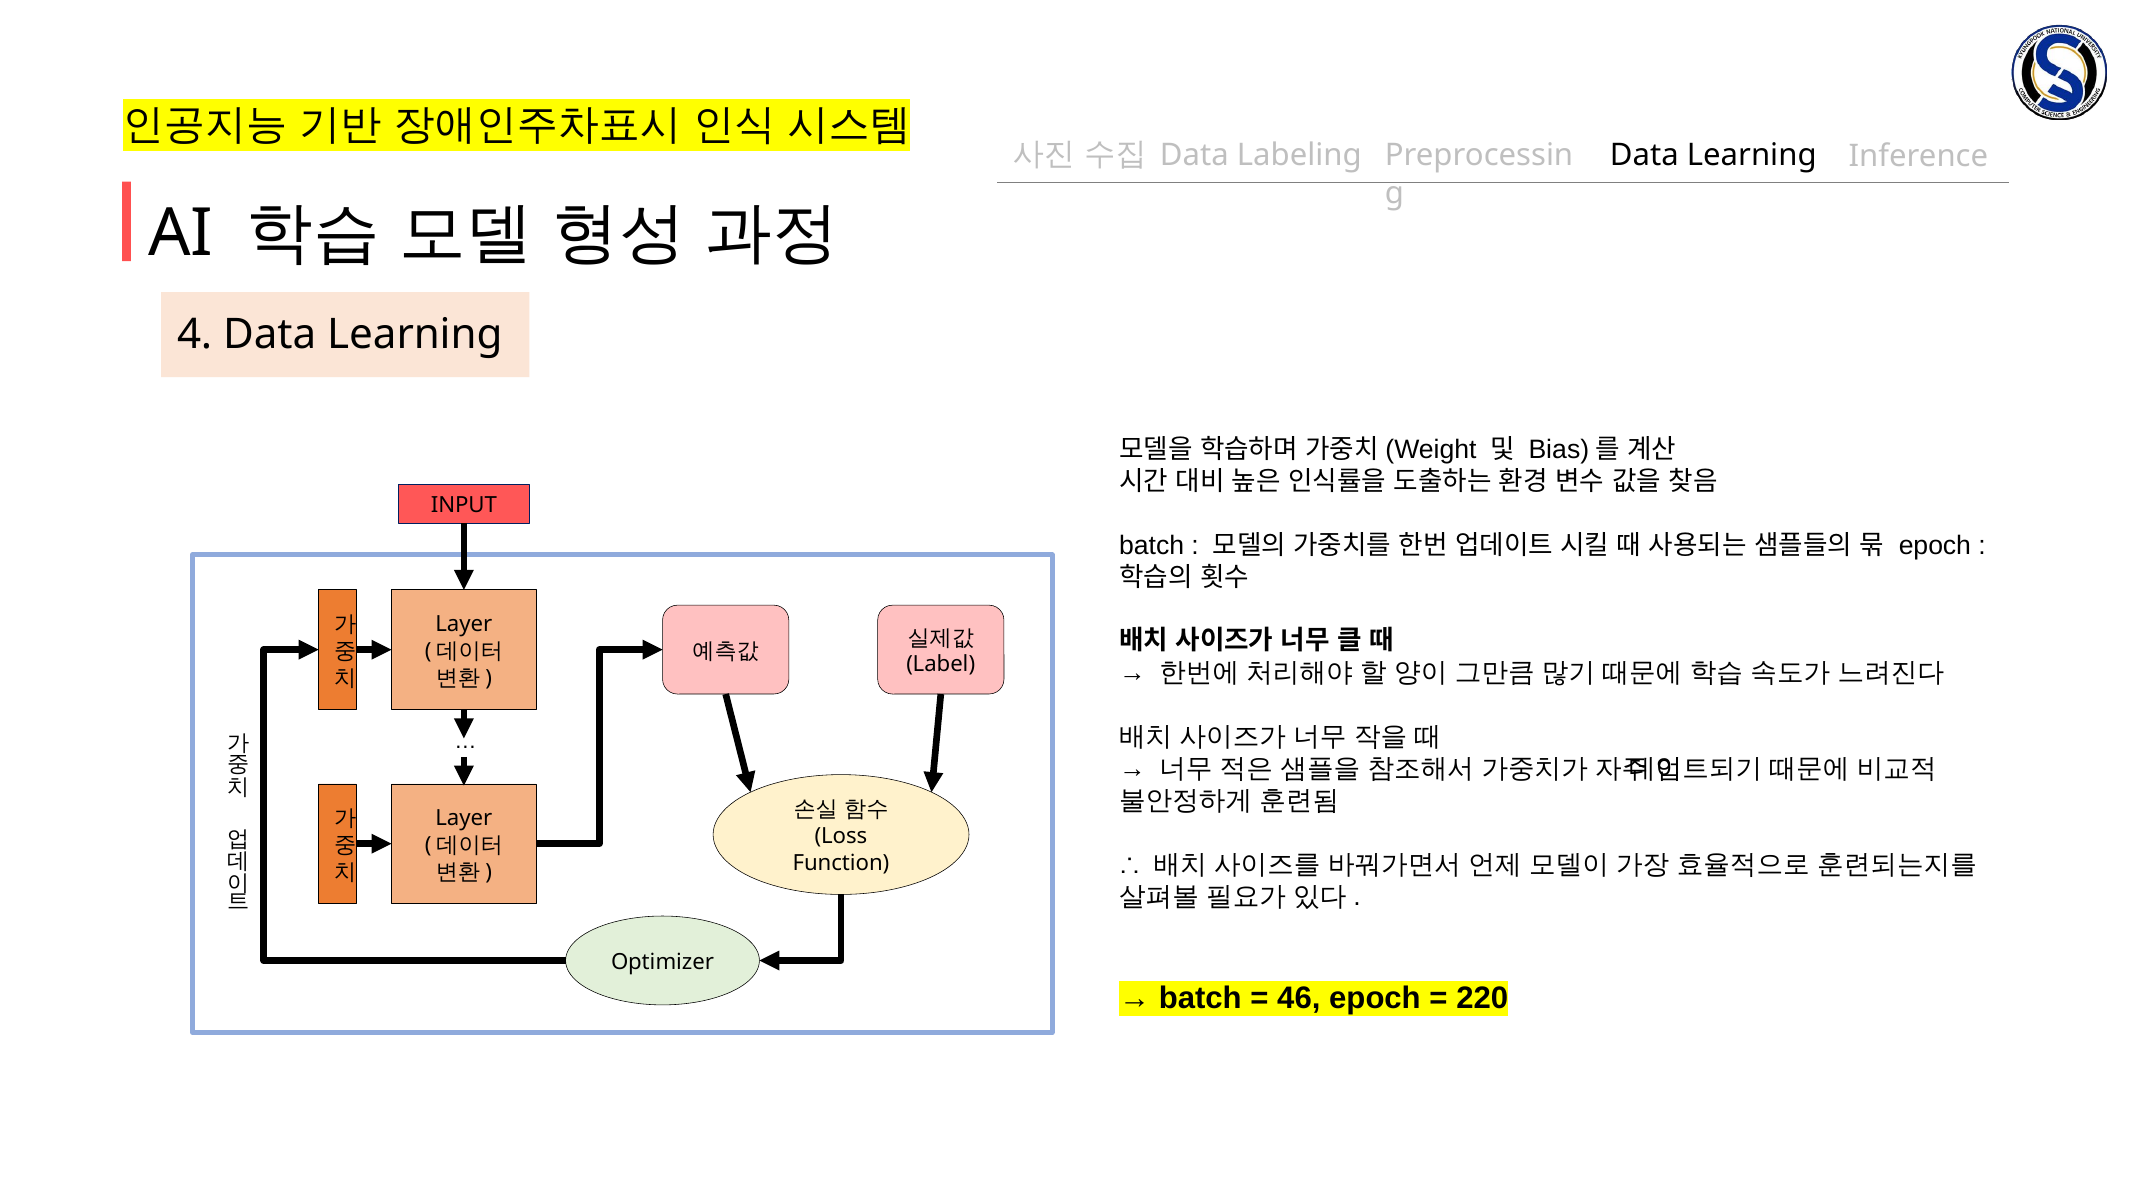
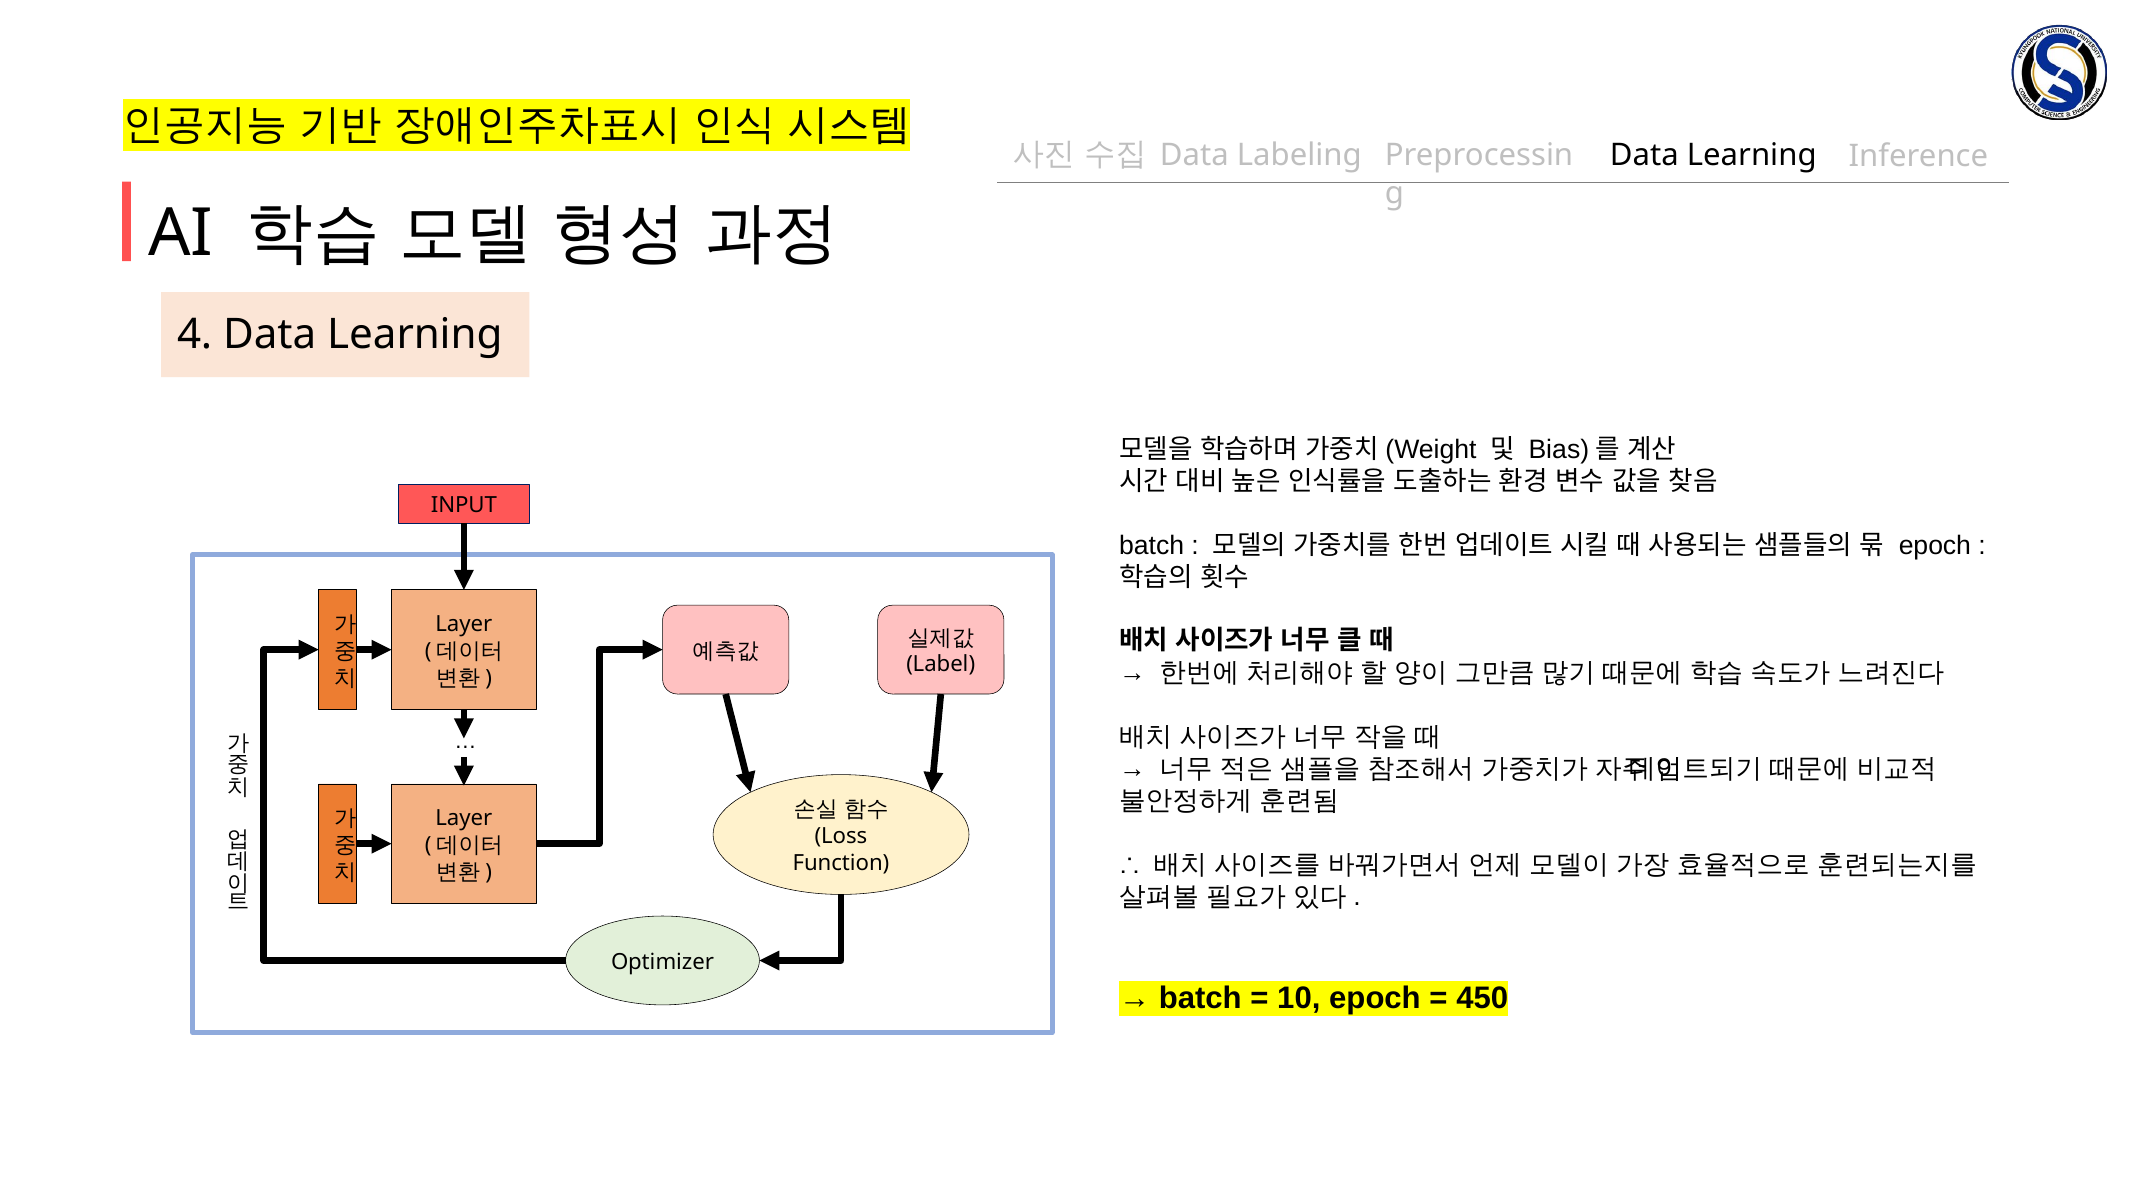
46: 46 -> 10
220: 220 -> 450
